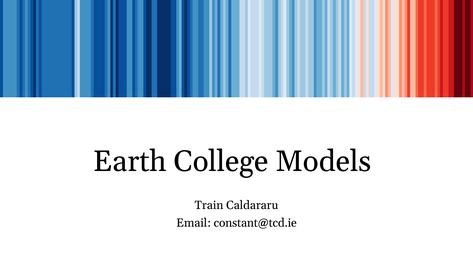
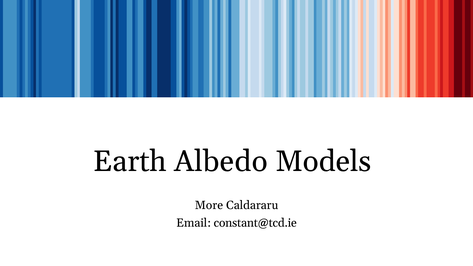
College: College -> Albedo
Train: Train -> More
